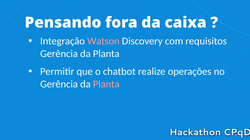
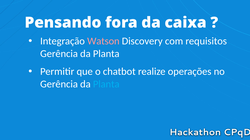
Planta at (106, 84) colour: pink -> light blue
